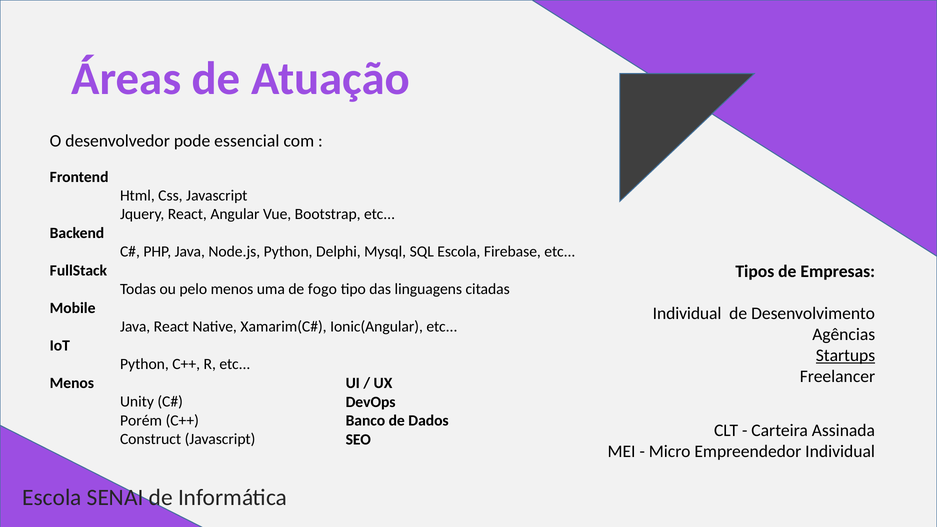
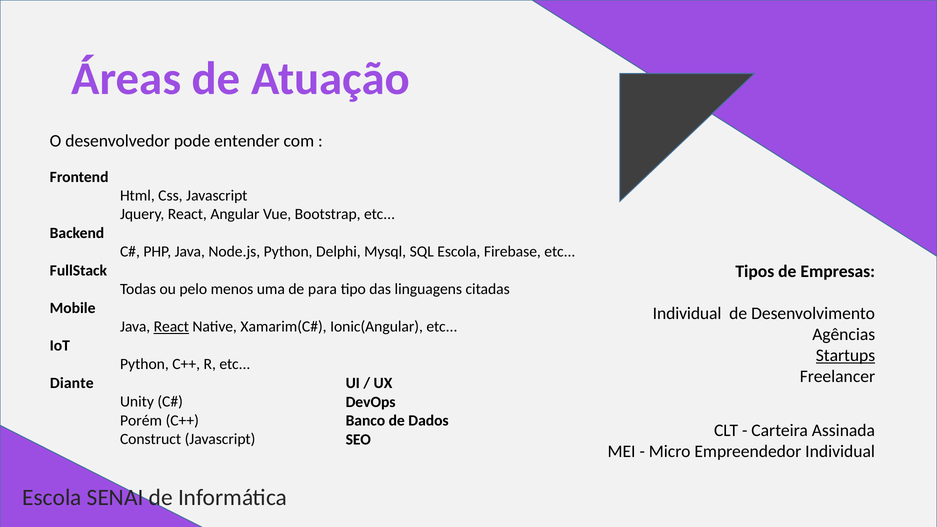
essencial: essencial -> entender
fogo: fogo -> para
React at (171, 327) underline: none -> present
Menos at (72, 383): Menos -> Diante
